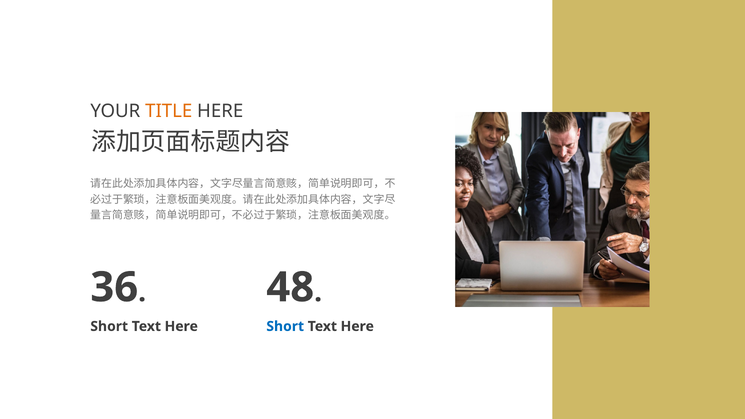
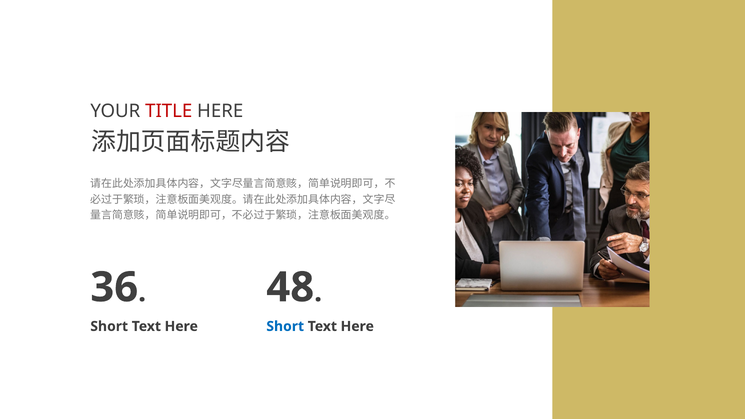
TITLE colour: orange -> red
